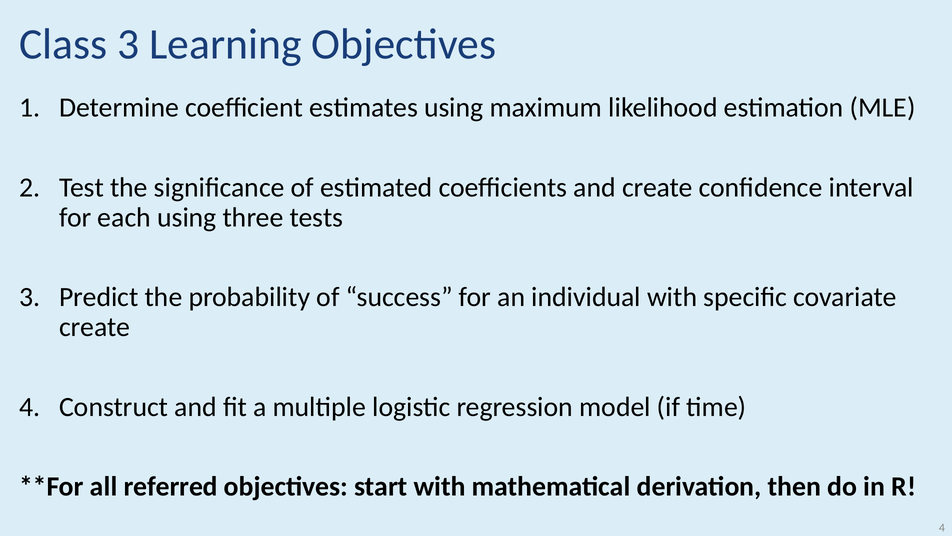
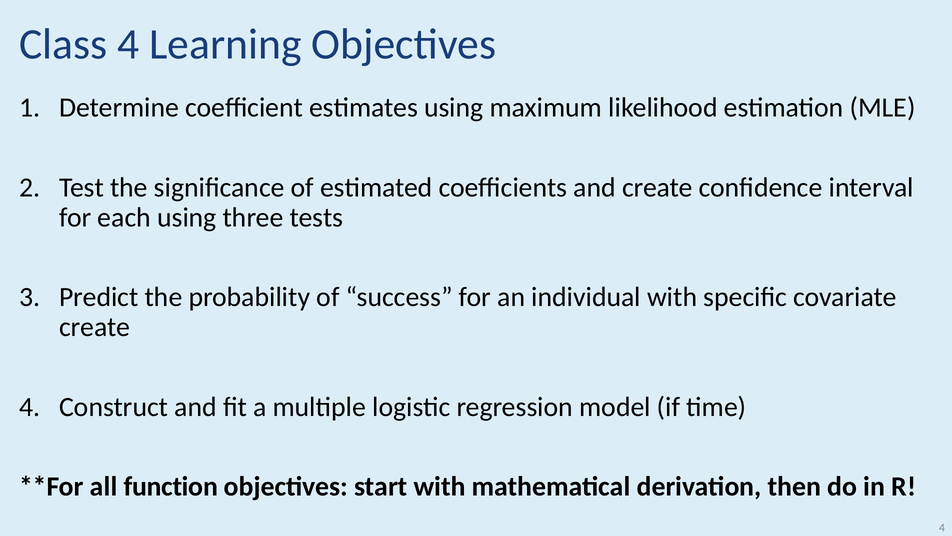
Class 3: 3 -> 4
referred: referred -> function
